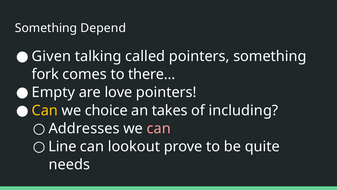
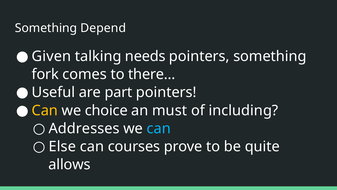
called: called -> needs
Empty: Empty -> Useful
love: love -> part
takes: takes -> must
can at (159, 128) colour: pink -> light blue
Line: Line -> Else
lookout: lookout -> courses
needs: needs -> allows
